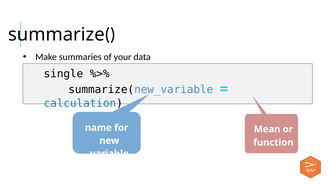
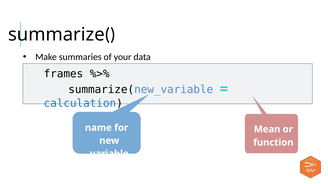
single: single -> frames
